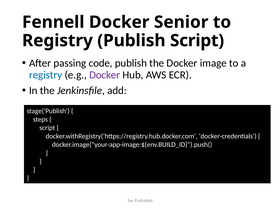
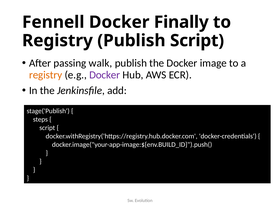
Senior: Senior -> Finally
code: code -> walk
registry at (46, 75) colour: blue -> orange
